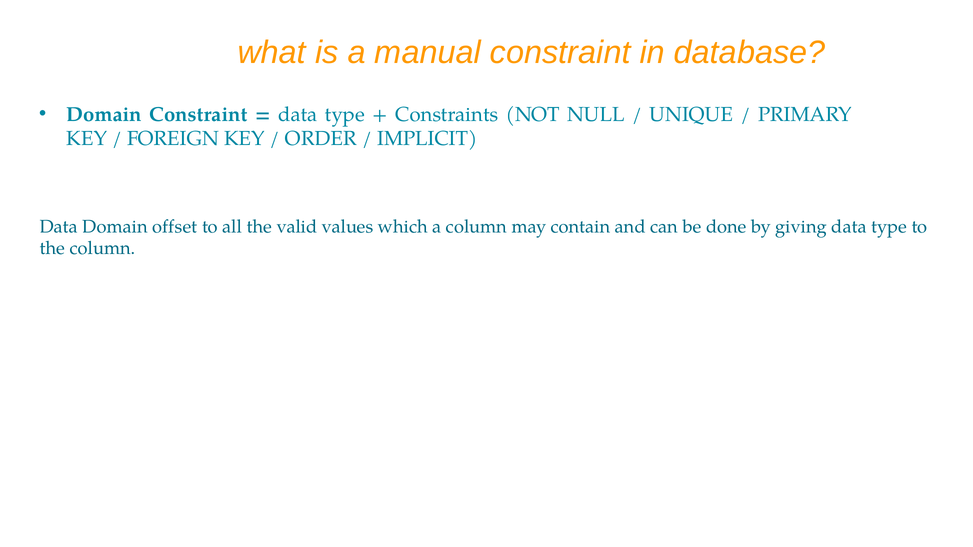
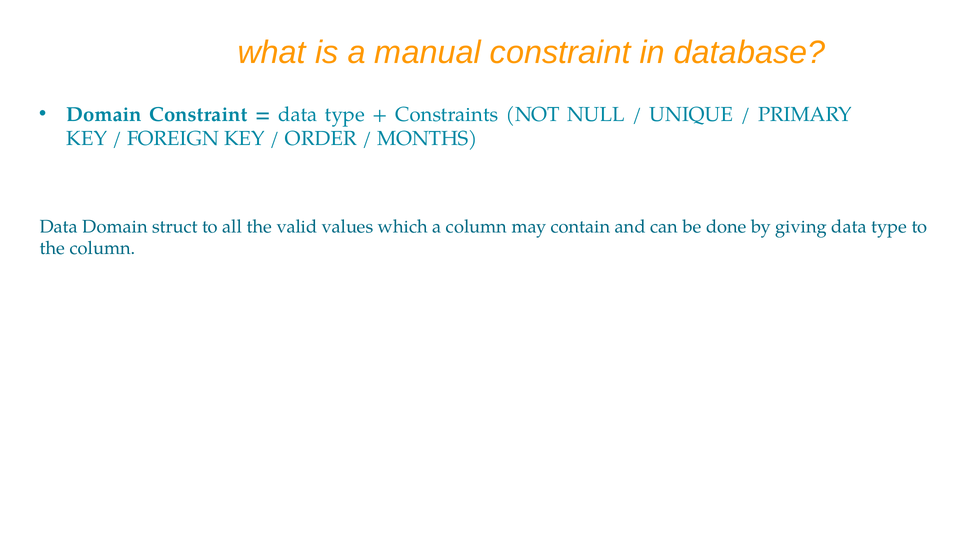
IMPLICIT: IMPLICIT -> MONTHS
offset: offset -> struct
